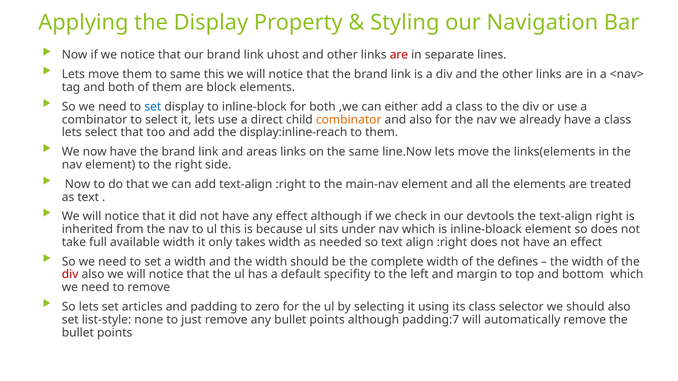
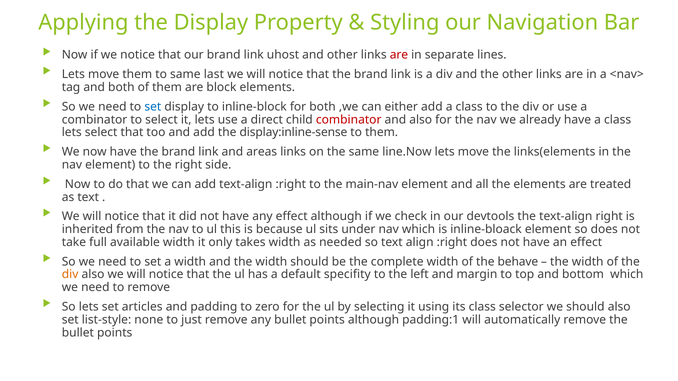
same this: this -> last
combinator at (349, 120) colour: orange -> red
display:inline-reach: display:inline-reach -> display:inline-sense
defines: defines -> behave
div at (70, 275) colour: red -> orange
padding:7: padding:7 -> padding:1
